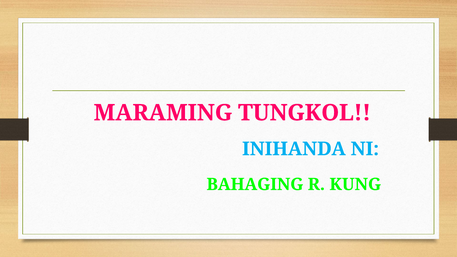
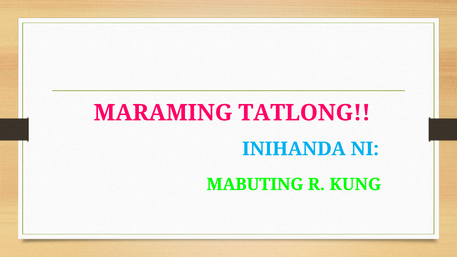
TUNGKOL: TUNGKOL -> TATLONG
BAHAGING: BAHAGING -> MABUTING
